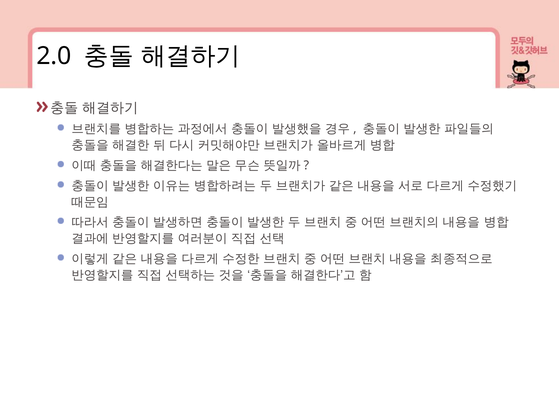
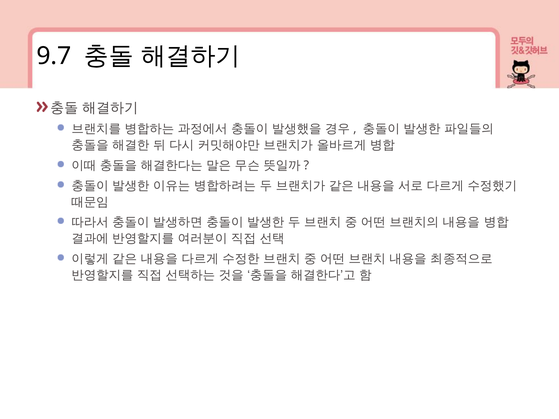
2.0: 2.0 -> 9.7
